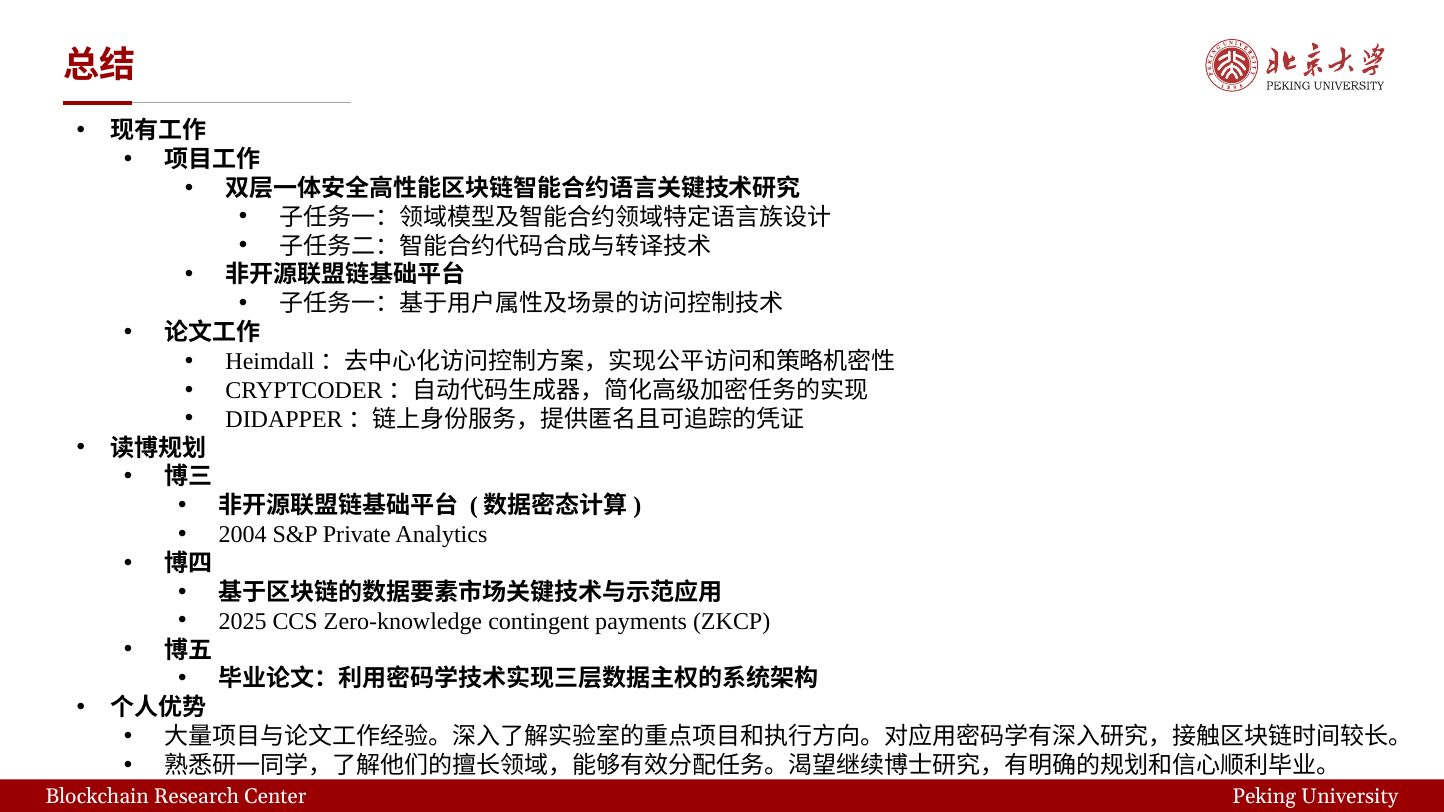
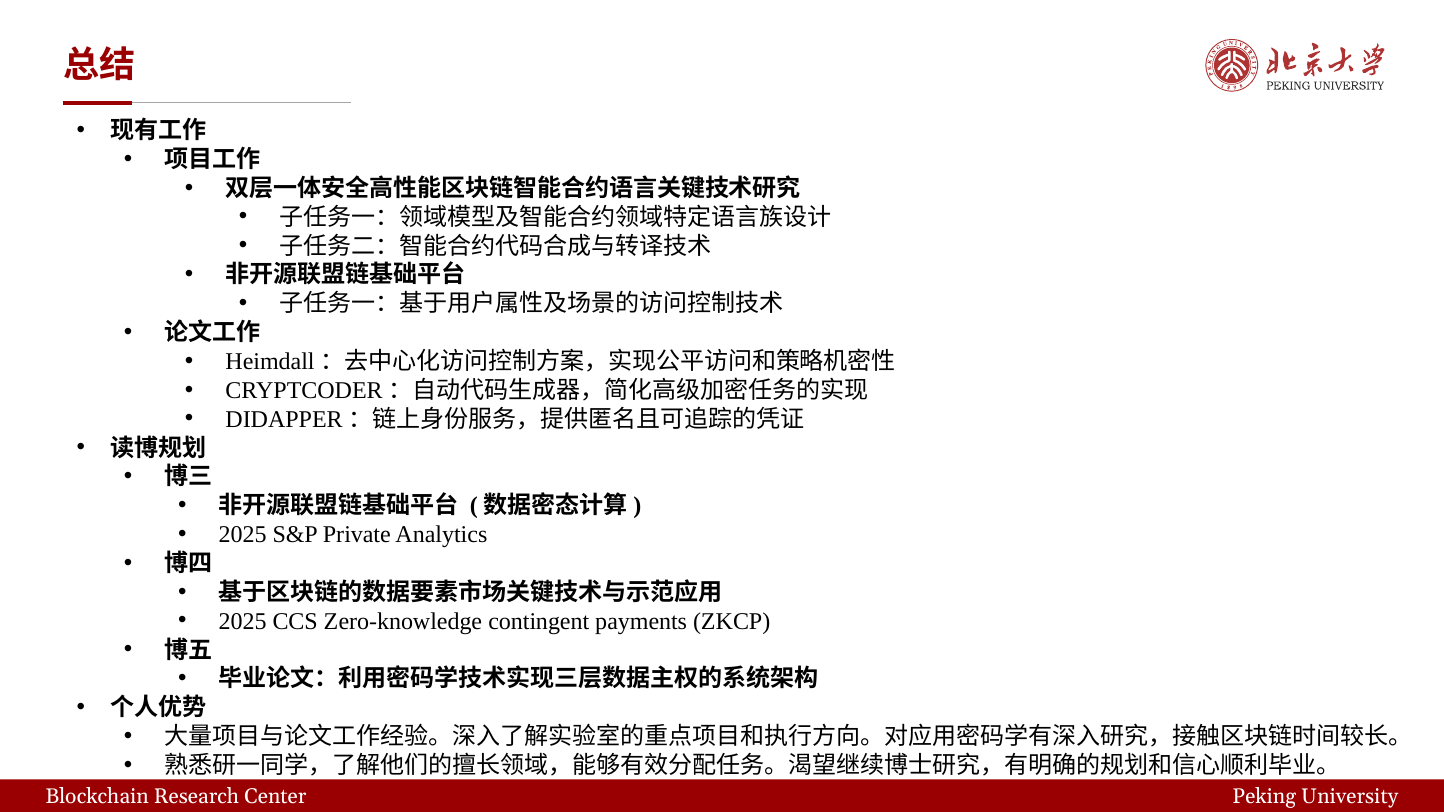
2004 at (243, 535): 2004 -> 2025
